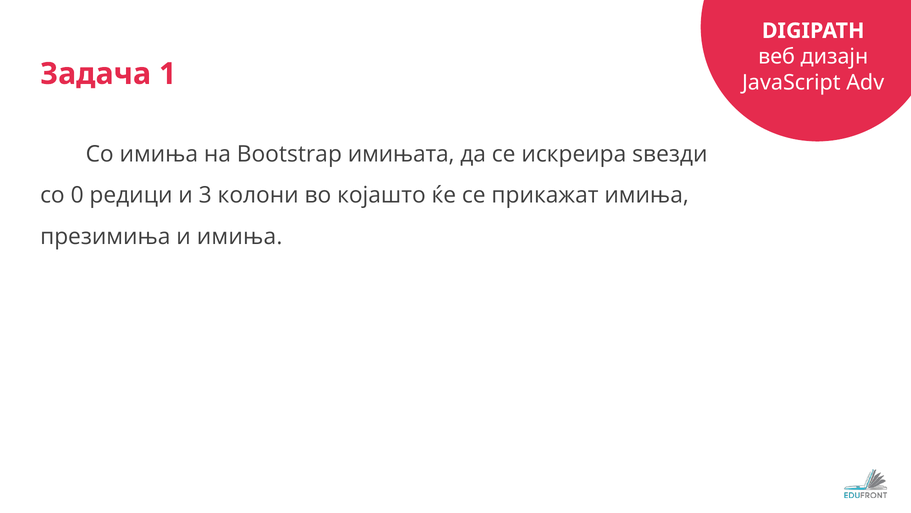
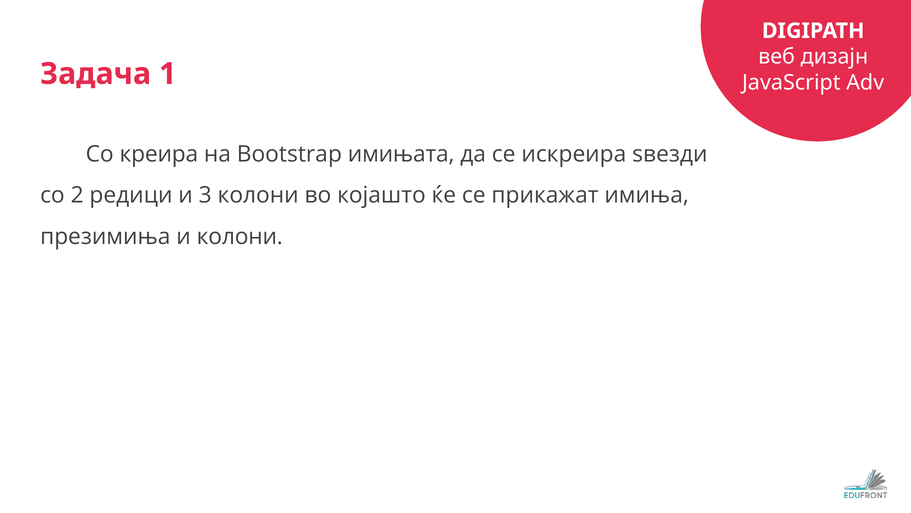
Со имиња: имиња -> креира
0: 0 -> 2
и имиња: имиња -> колони
